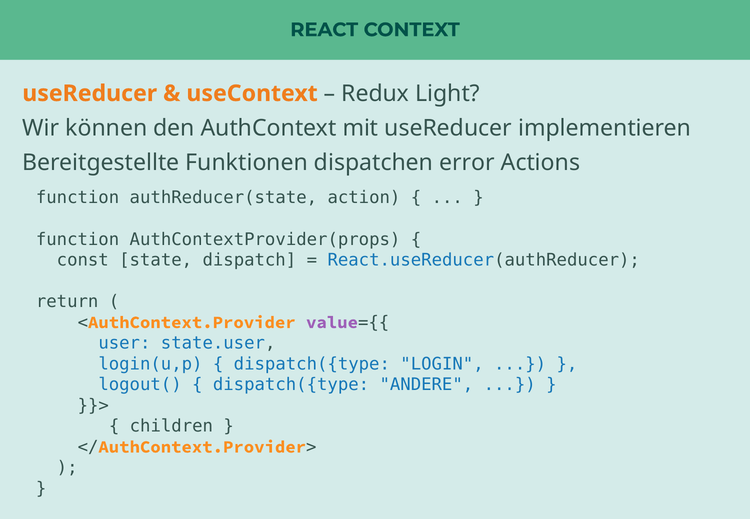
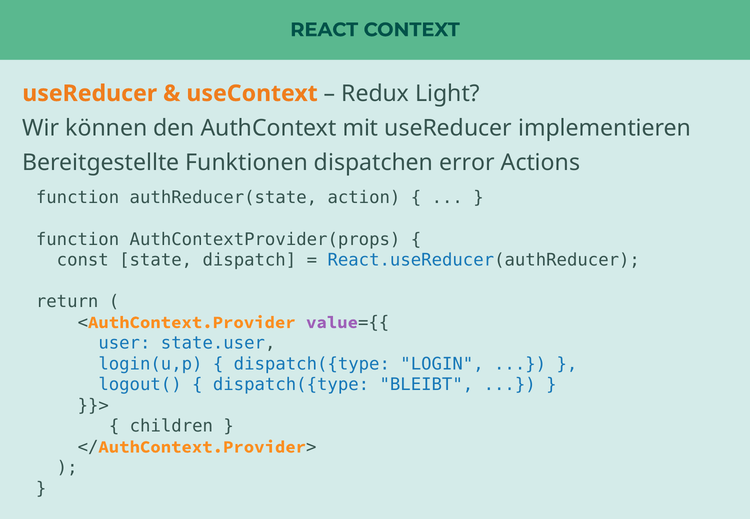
ANDERE: ANDERE -> BLEIBT
